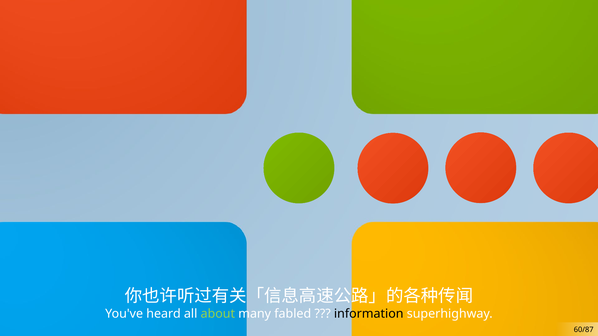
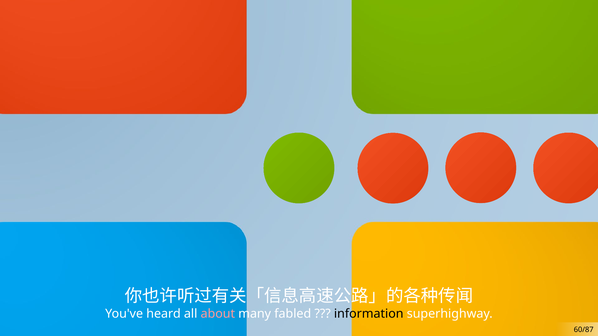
about colour: light green -> pink
